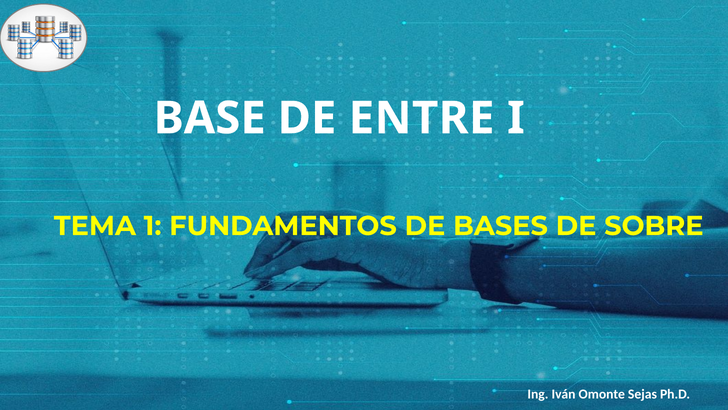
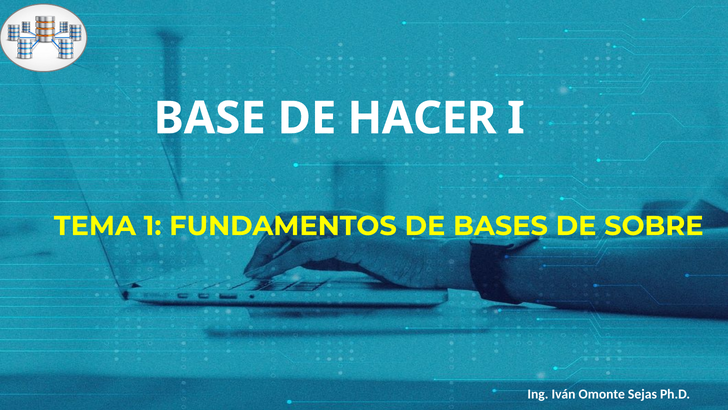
ENTRE: ENTRE -> HACER
